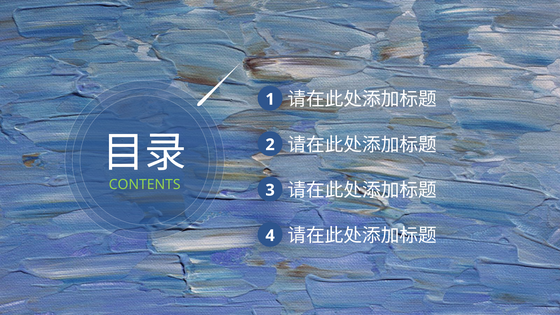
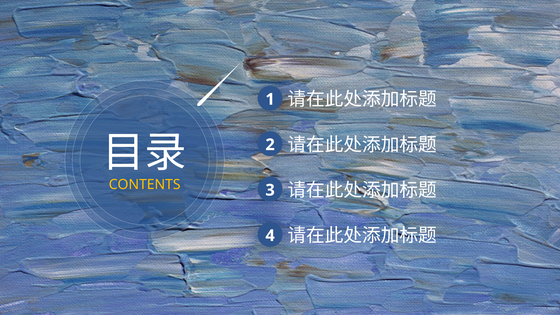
CONTENTS colour: light green -> yellow
